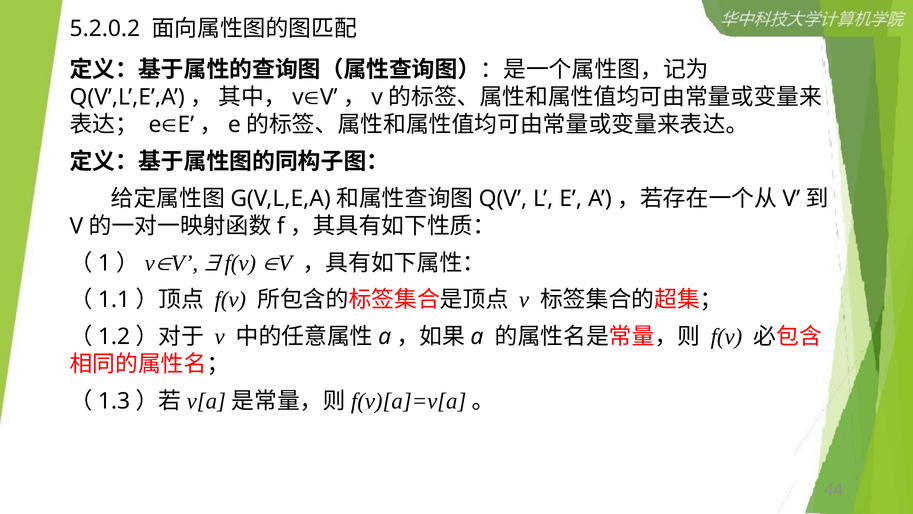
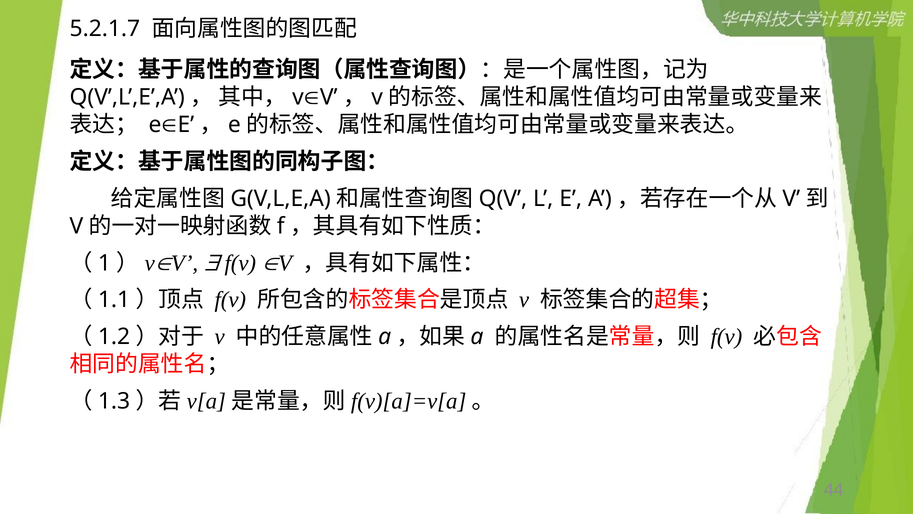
5.2.0.2: 5.2.0.2 -> 5.2.1.7
